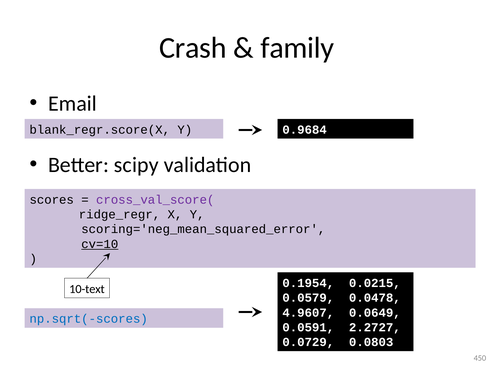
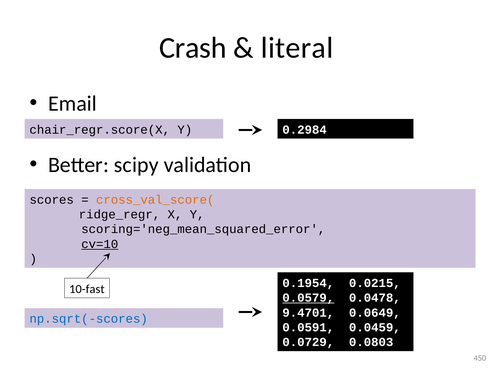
family: family -> literal
blank_regr.score(X: blank_regr.score(X -> chair_regr.score(X
0.9684: 0.9684 -> 0.2984
cross_val_score( colour: purple -> orange
10-text: 10-text -> 10-fast
0.0579 underline: none -> present
4.9607: 4.9607 -> 9.4701
2.2727: 2.2727 -> 0.0459
